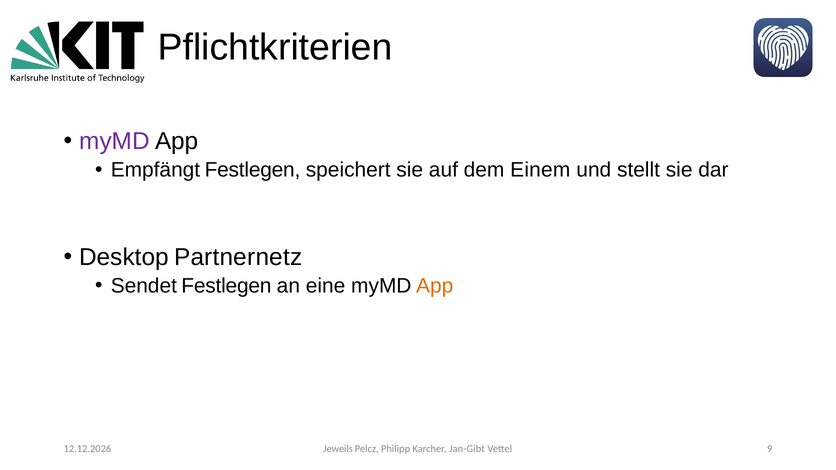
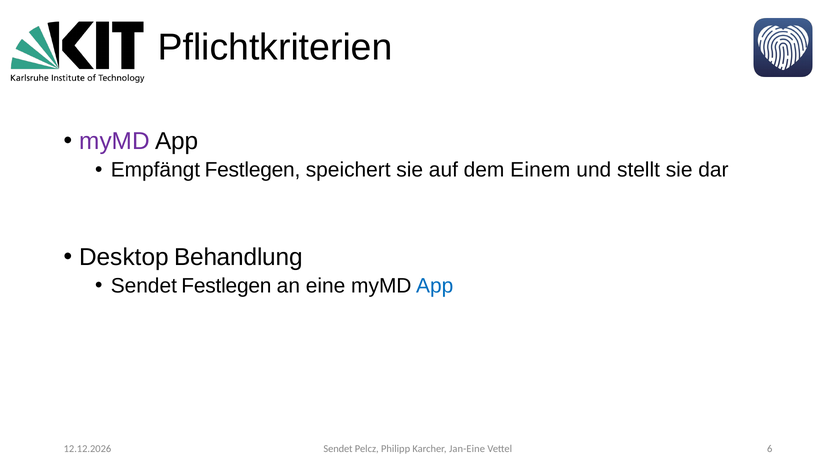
Partnernetz: Partnernetz -> Behandlung
App at (435, 286) colour: orange -> blue
Jeweils at (338, 449): Jeweils -> Sendet
Jan-Gibt: Jan-Gibt -> Jan-Eine
9: 9 -> 6
